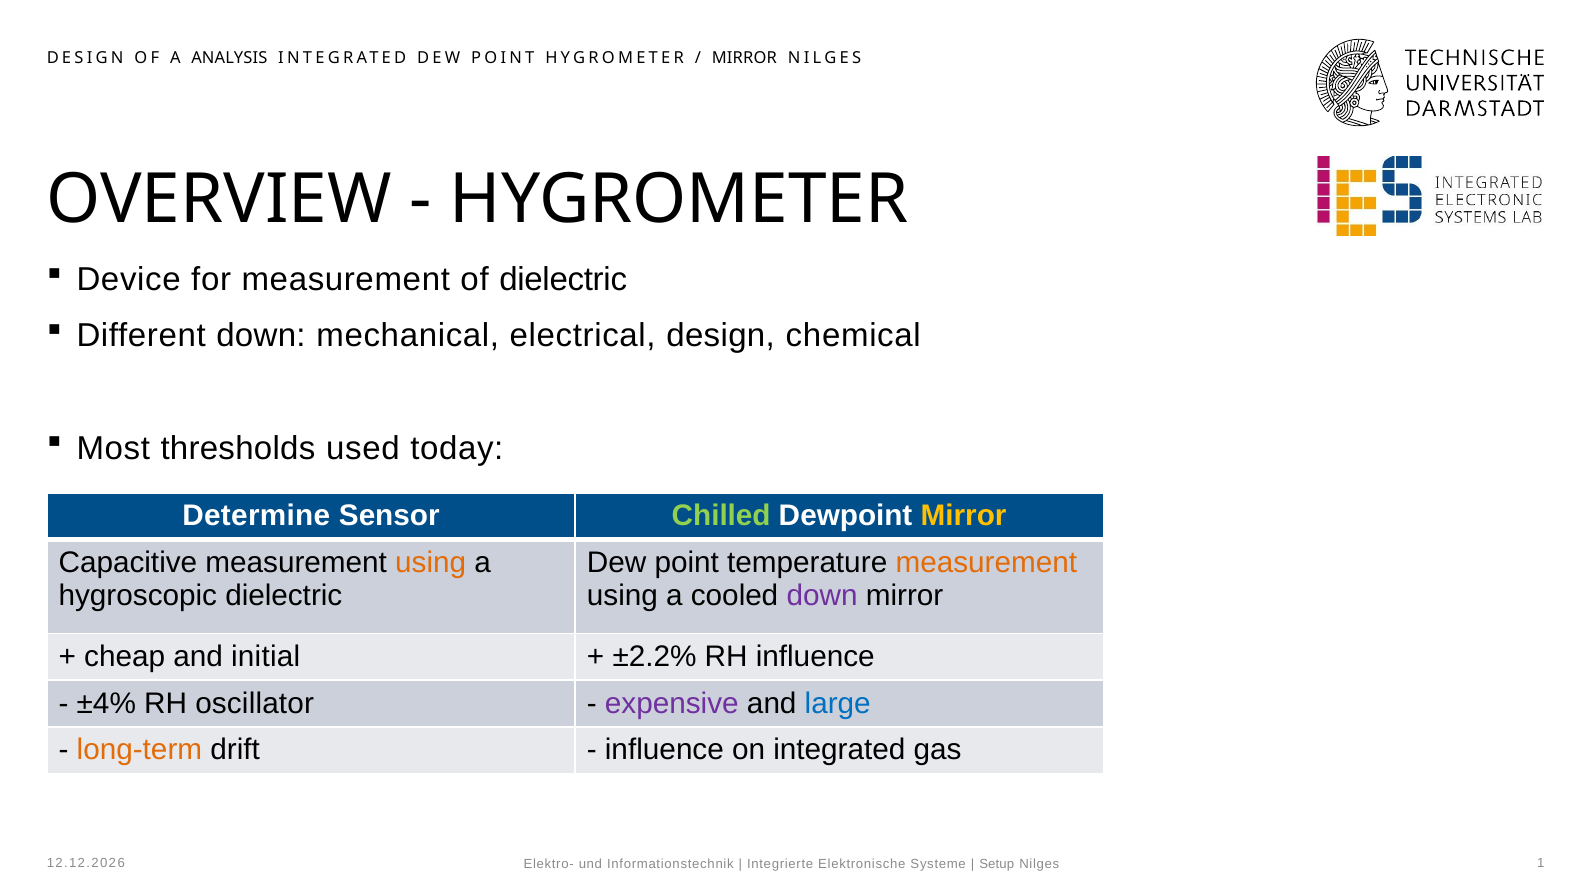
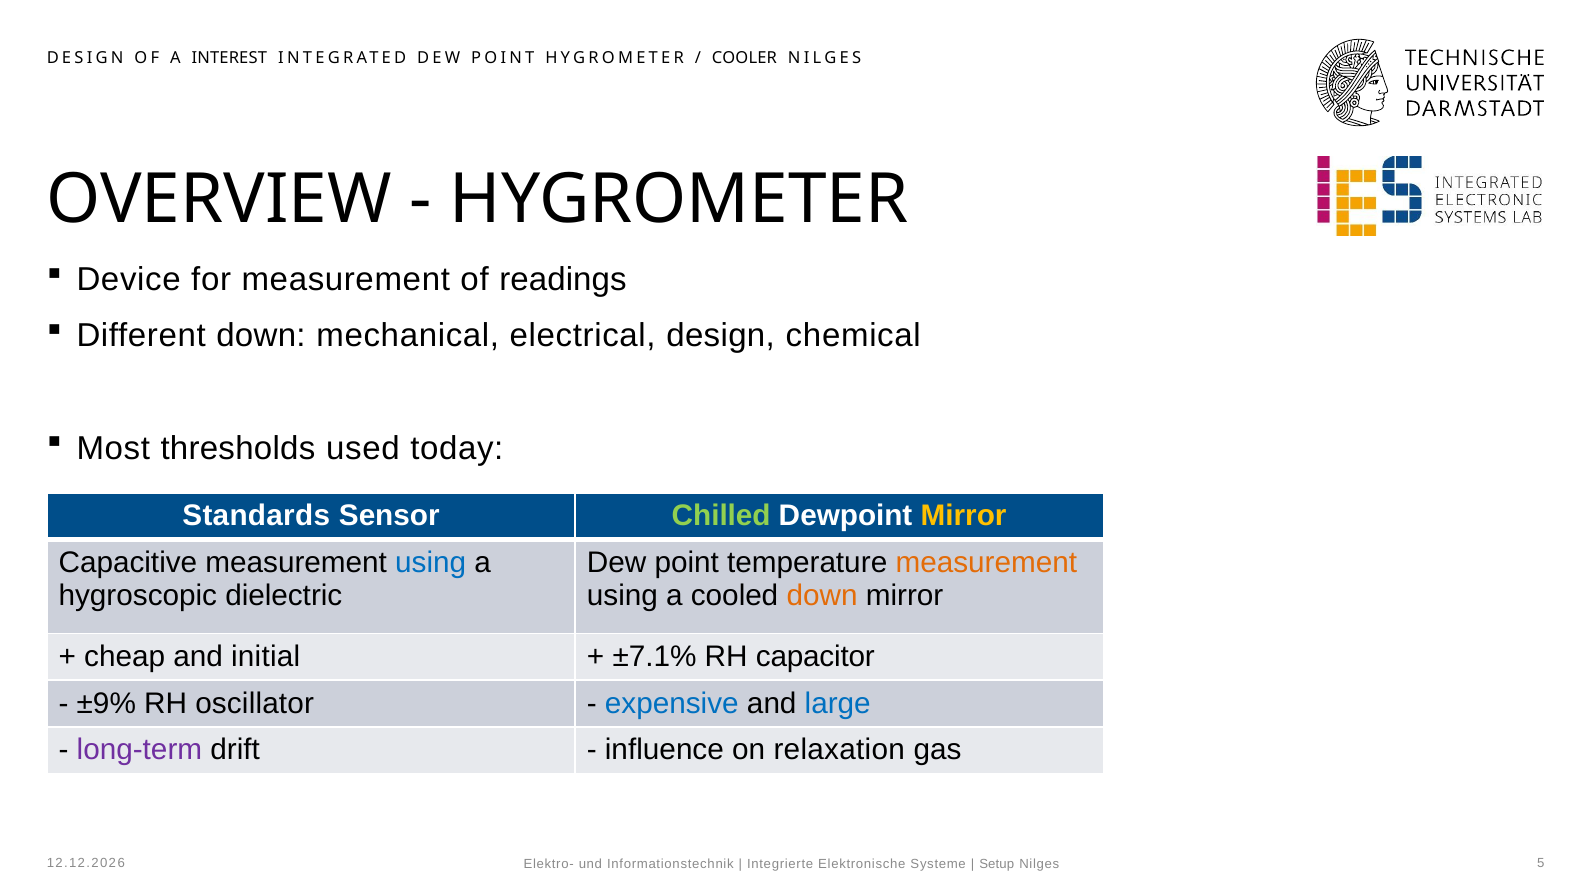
ANALYSIS: ANALYSIS -> INTEREST
MIRROR at (744, 58): MIRROR -> COOLER
of dielectric: dielectric -> readings
Determine: Determine -> Standards
using at (431, 562) colour: orange -> blue
down at (822, 596) colour: purple -> orange
±2.2%: ±2.2% -> ±7.1%
RH influence: influence -> capacitor
±4%: ±4% -> ±9%
expensive colour: purple -> blue
long-term colour: orange -> purple
on integrated: integrated -> relaxation
1: 1 -> 5
